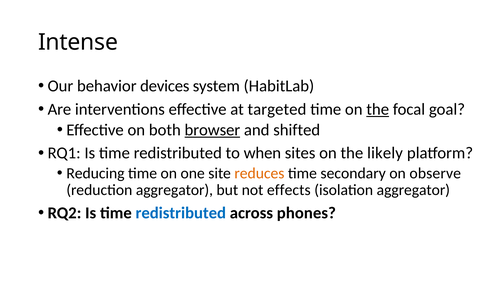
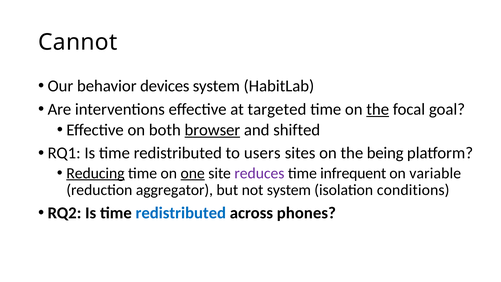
Intense: Intense -> Cannot
when: when -> users
likely: likely -> being
Reducing underline: none -> present
one underline: none -> present
reduces colour: orange -> purple
secondary: secondary -> infrequent
observe: observe -> variable
not effects: effects -> system
isolation aggregator: aggregator -> conditions
